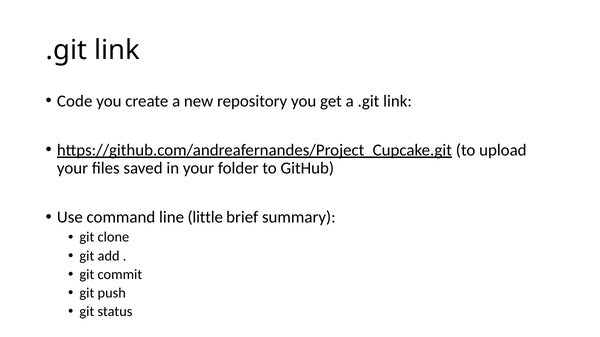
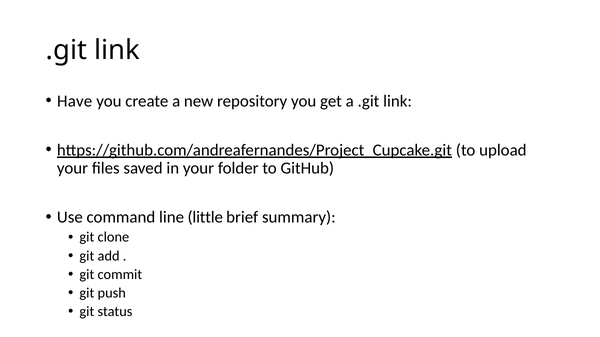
Code: Code -> Have
